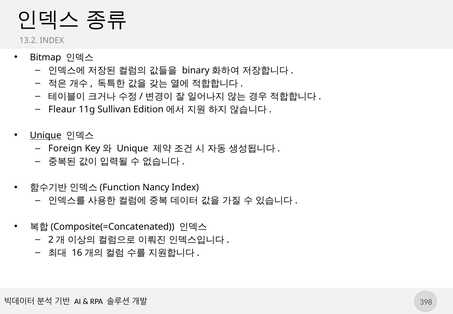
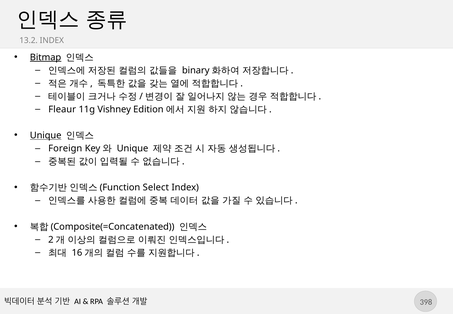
Bitmap underline: none -> present
Sullivan: Sullivan -> Vishney
Nancy: Nancy -> Select
